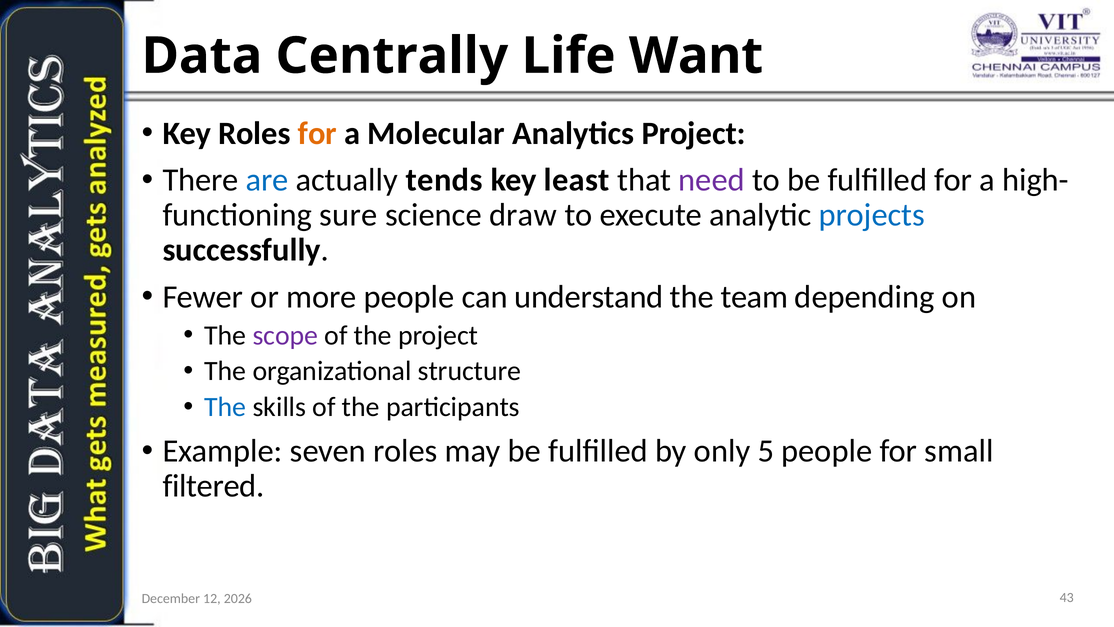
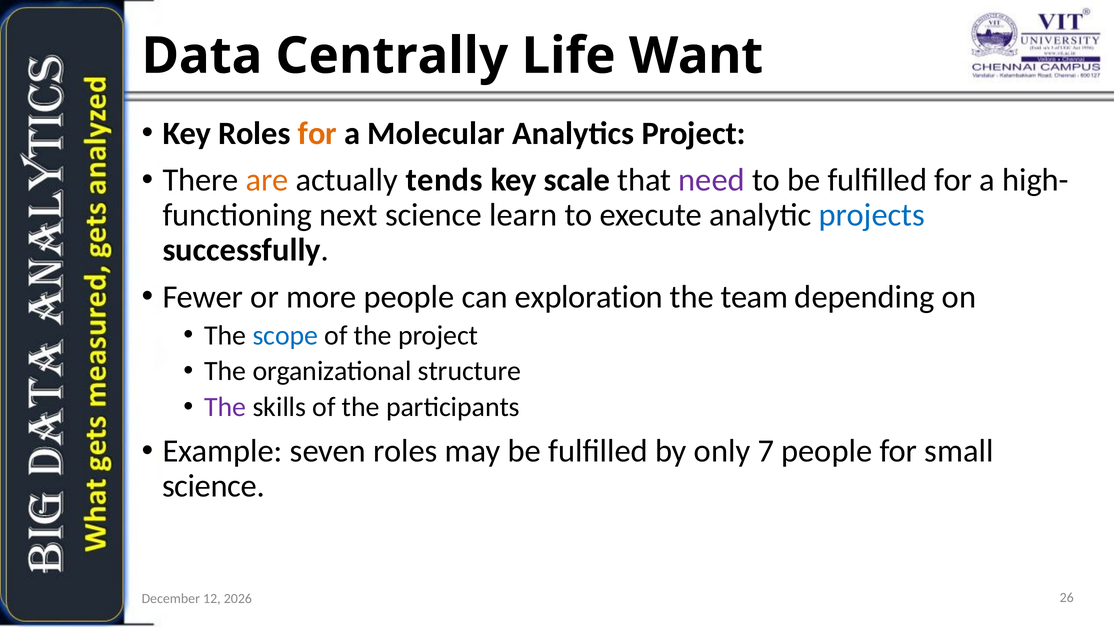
are colour: blue -> orange
least: least -> scale
sure: sure -> next
draw: draw -> learn
understand: understand -> exploration
scope colour: purple -> blue
The at (225, 407) colour: blue -> purple
5: 5 -> 7
filtered at (213, 486): filtered -> science
43: 43 -> 26
